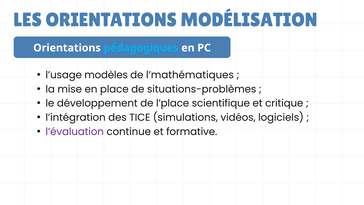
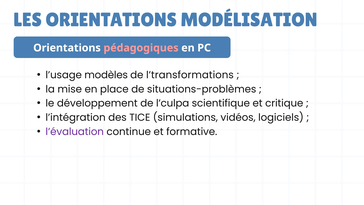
pédagogiques colour: light blue -> pink
l’mathématiques: l’mathématiques -> l’transformations
l’place: l’place -> l’culpa
